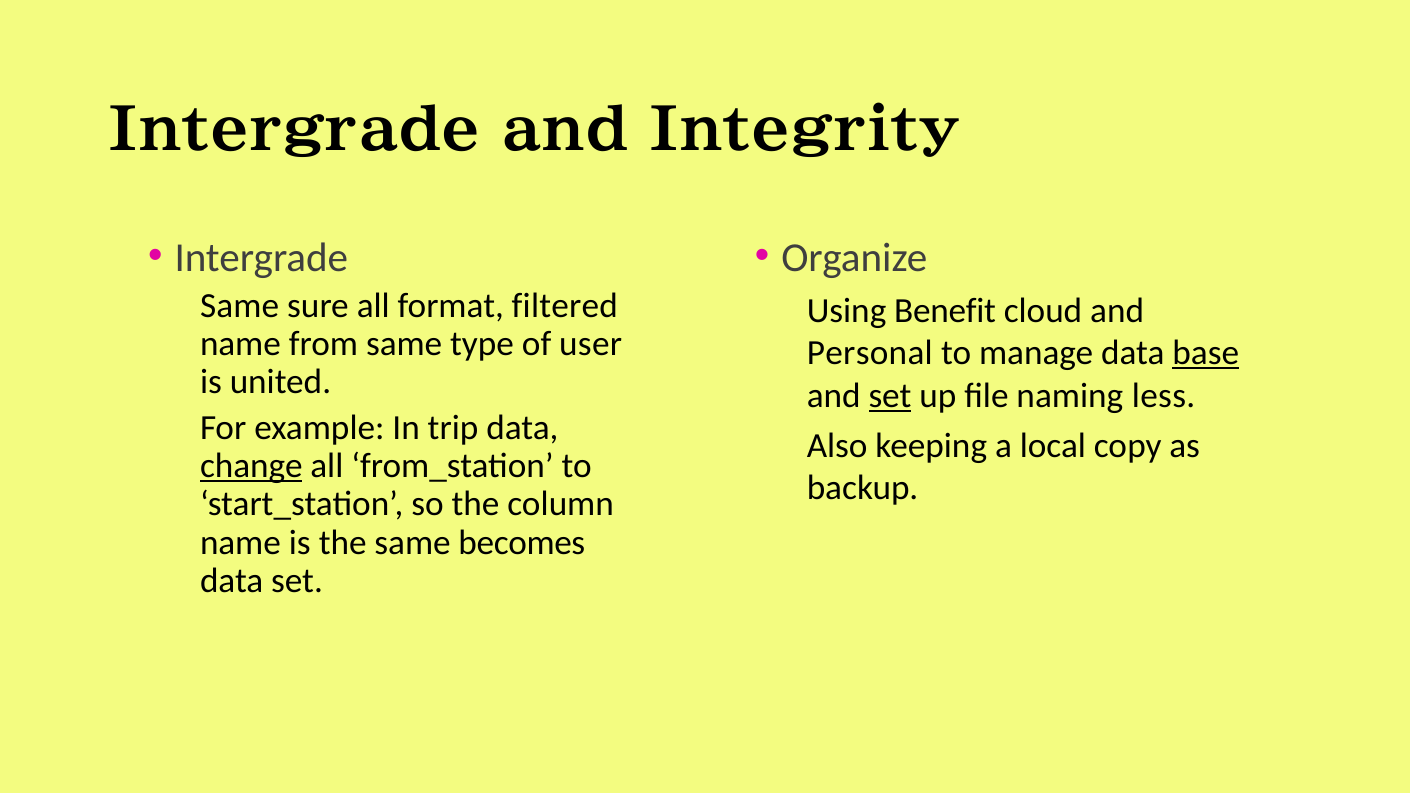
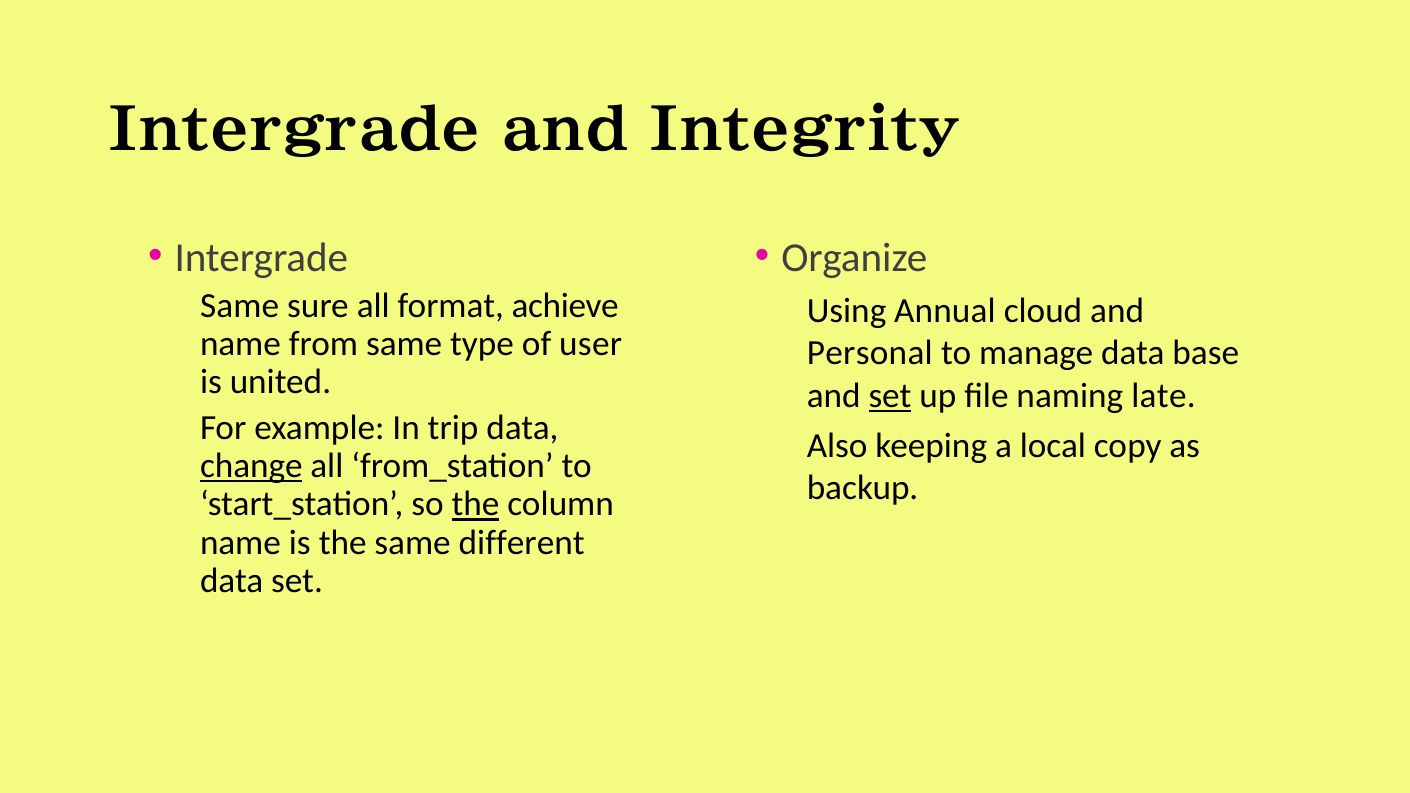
filtered: filtered -> achieve
Benefit: Benefit -> Annual
base underline: present -> none
less: less -> late
the at (475, 504) underline: none -> present
becomes: becomes -> different
